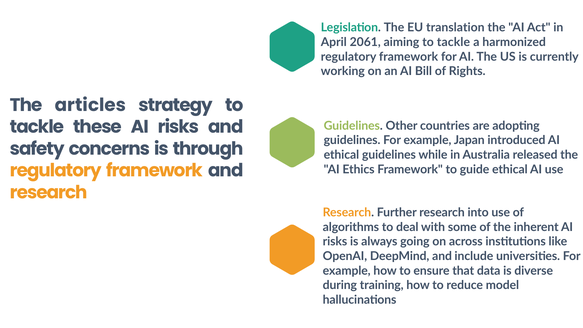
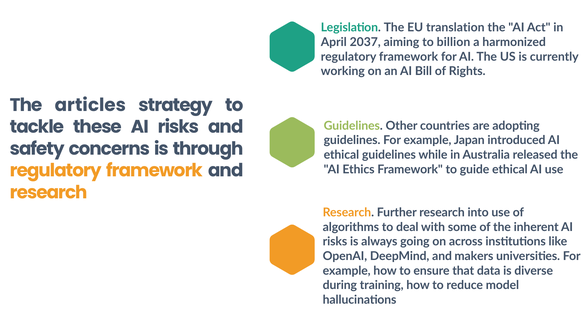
2061: 2061 -> 2037
aiming to tackle: tackle -> billion
include: include -> makers
